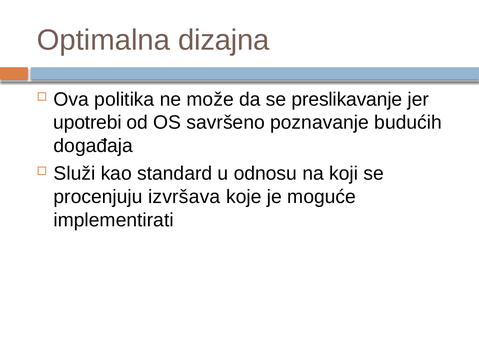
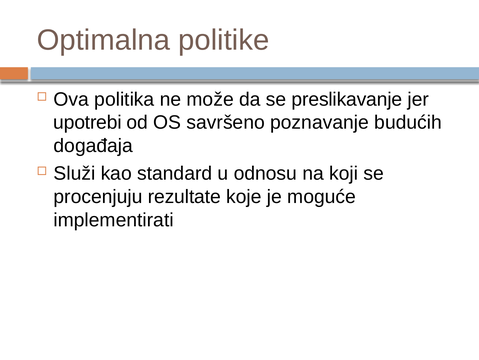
dizajna: dizajna -> politike
izvršava: izvršava -> rezultate
